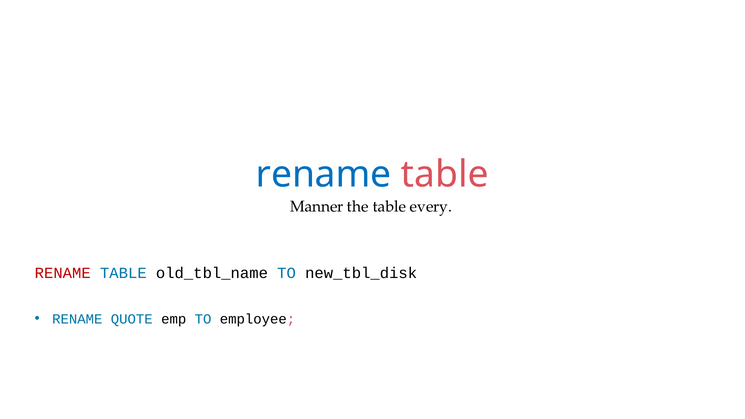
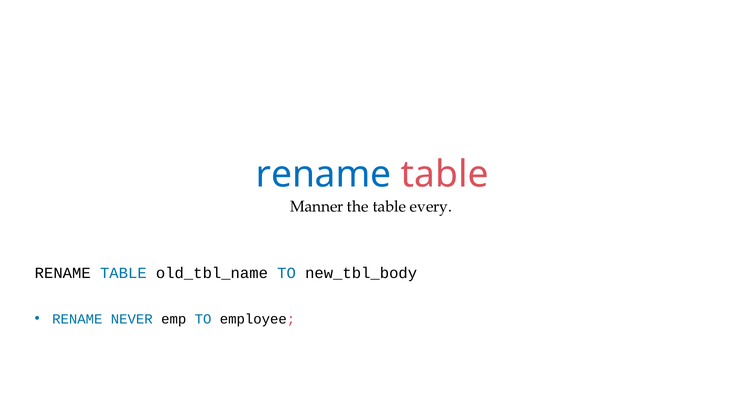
RENAME at (63, 273) colour: red -> black
new_tbl_disk: new_tbl_disk -> new_tbl_body
QUOTE: QUOTE -> NEVER
